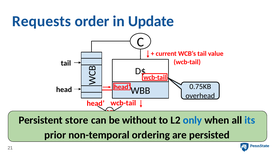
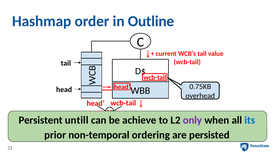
Requests: Requests -> Hashmap
Update: Update -> Outline
store: store -> untill
without: without -> achieve
only colour: blue -> purple
